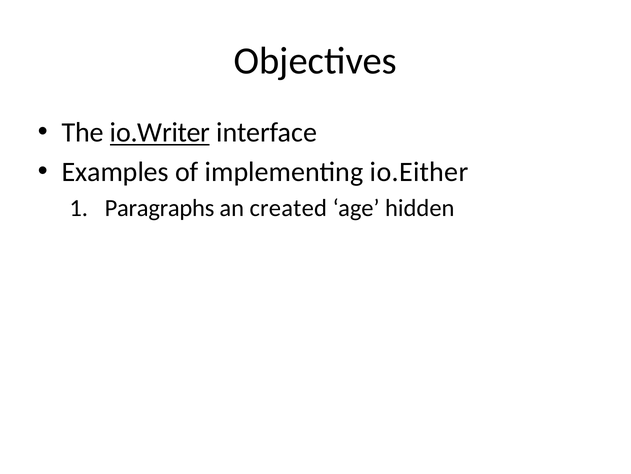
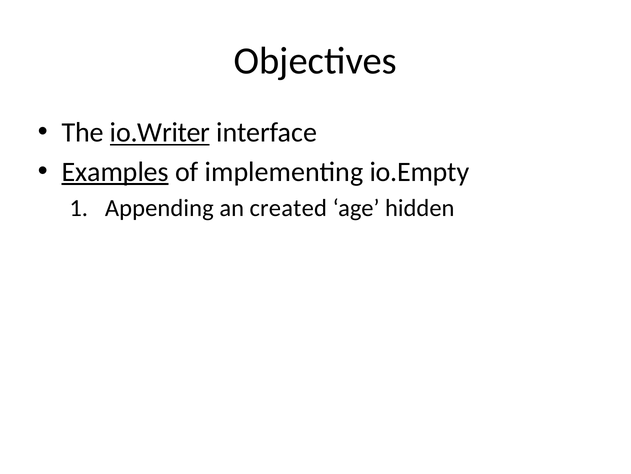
Examples underline: none -> present
io.Either: io.Either -> io.Empty
Paragraphs: Paragraphs -> Appending
